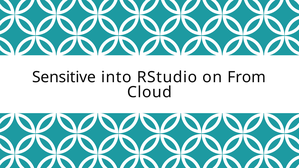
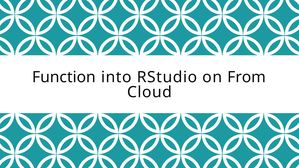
Sensitive: Sensitive -> Function
